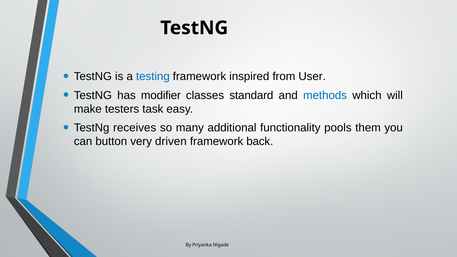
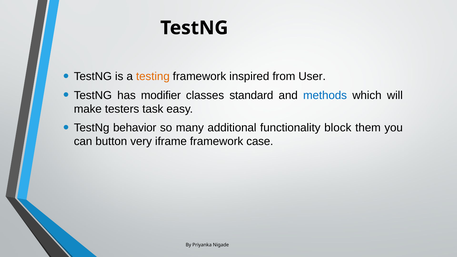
testing colour: blue -> orange
receives: receives -> behavior
pools: pools -> block
driven: driven -> iframe
back: back -> case
